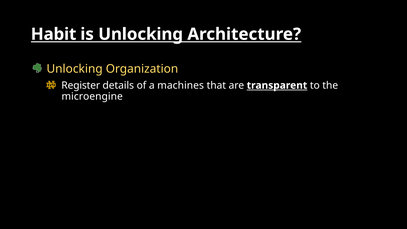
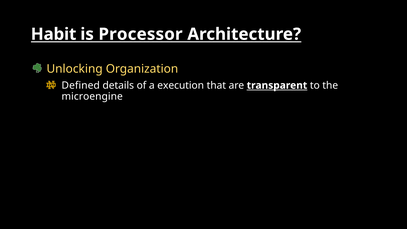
is Unlocking: Unlocking -> Processor
Register: Register -> Defined
machines: machines -> execution
